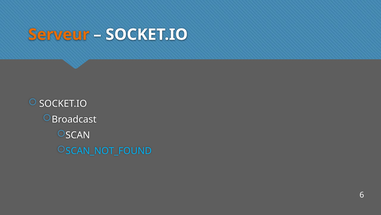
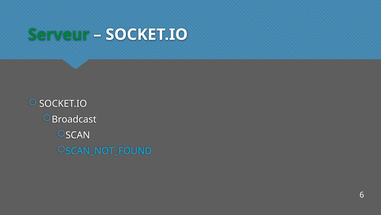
Serveur colour: orange -> green
